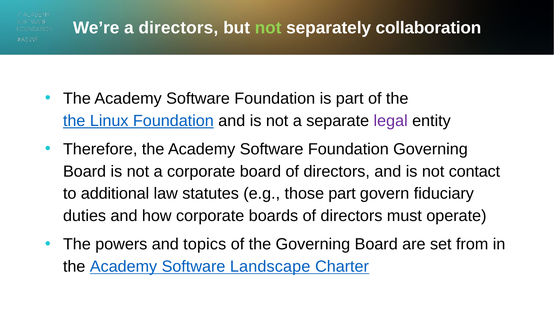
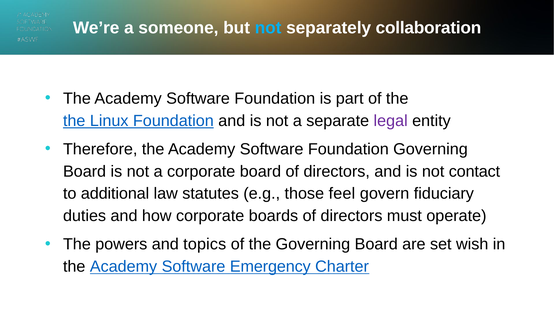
a directors: directors -> someone
not at (268, 28) colour: light green -> light blue
those part: part -> feel
from: from -> wish
Landscape: Landscape -> Emergency
